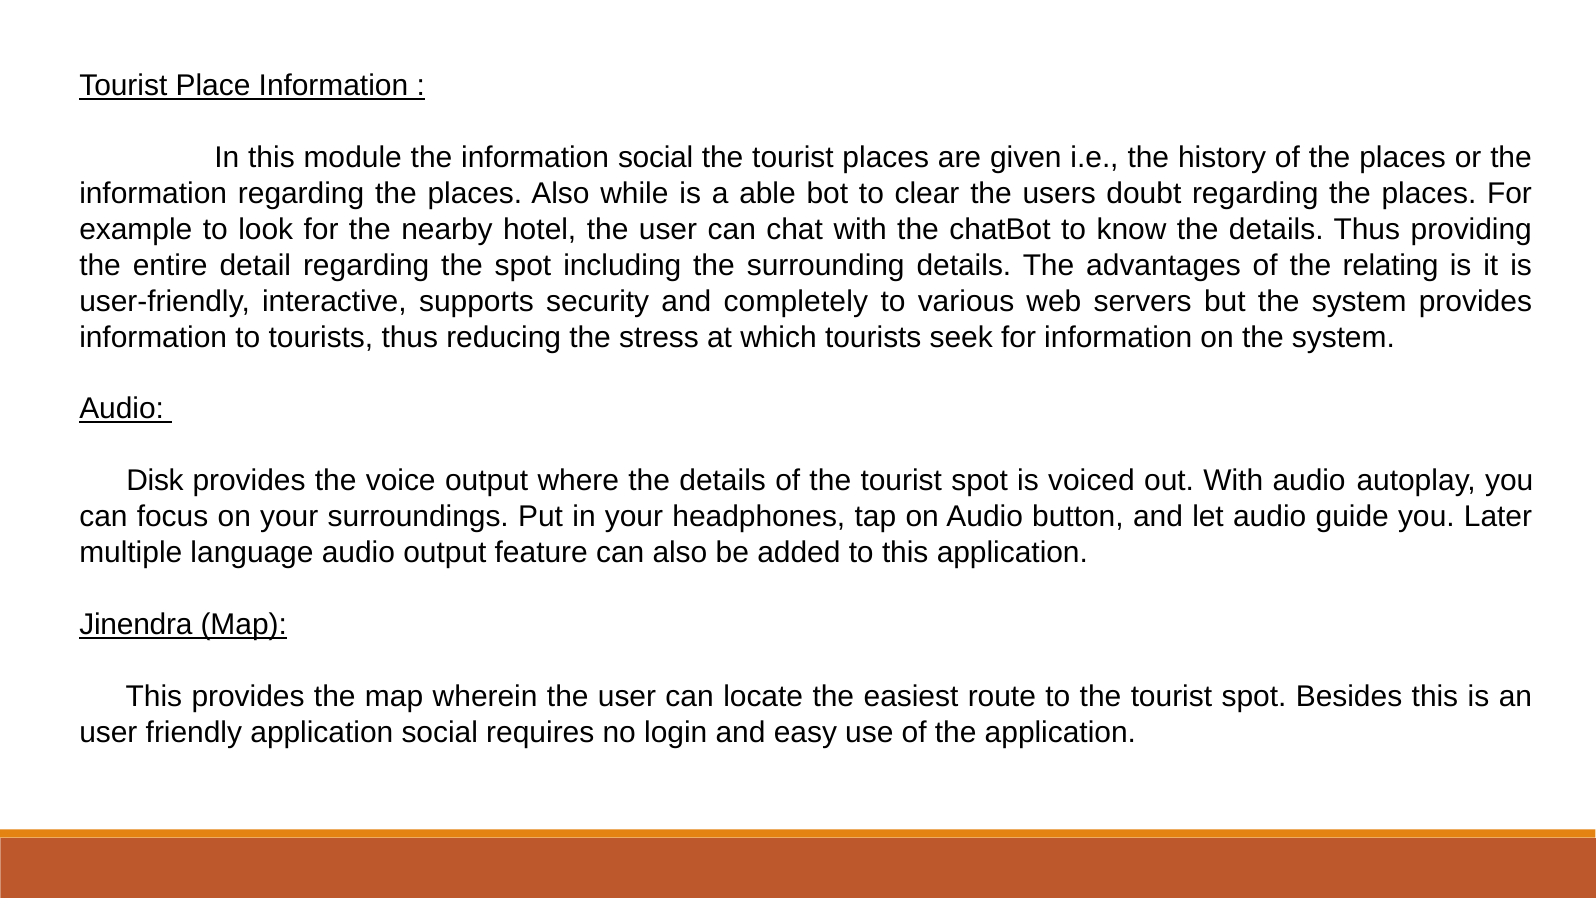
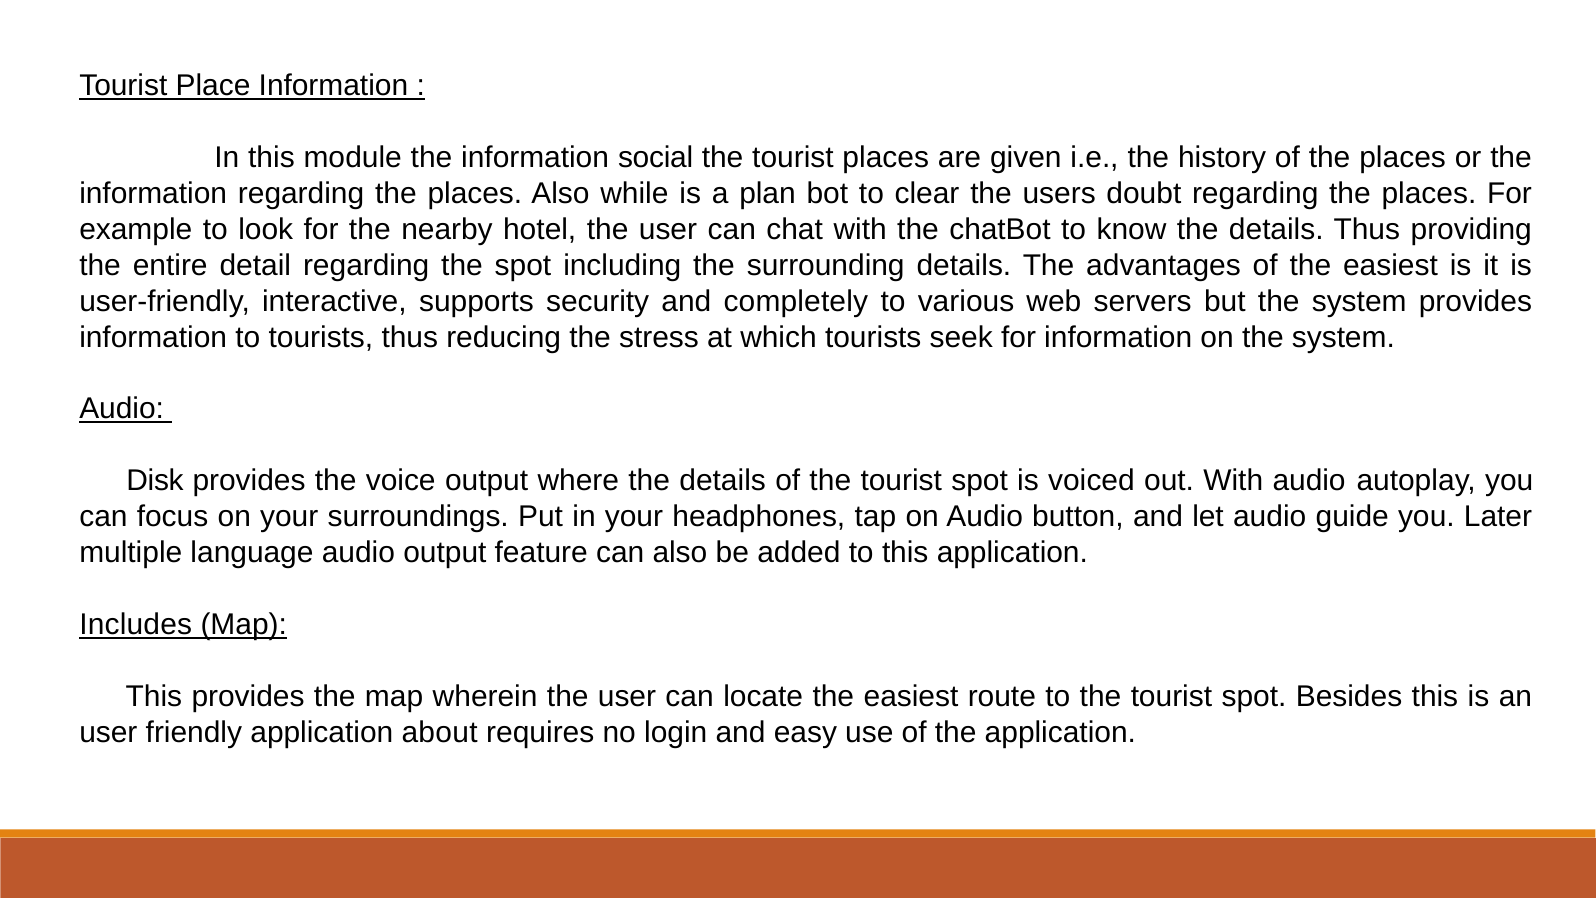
able: able -> plan
of the relating: relating -> easiest
Jinendra: Jinendra -> Includes
application social: social -> about
